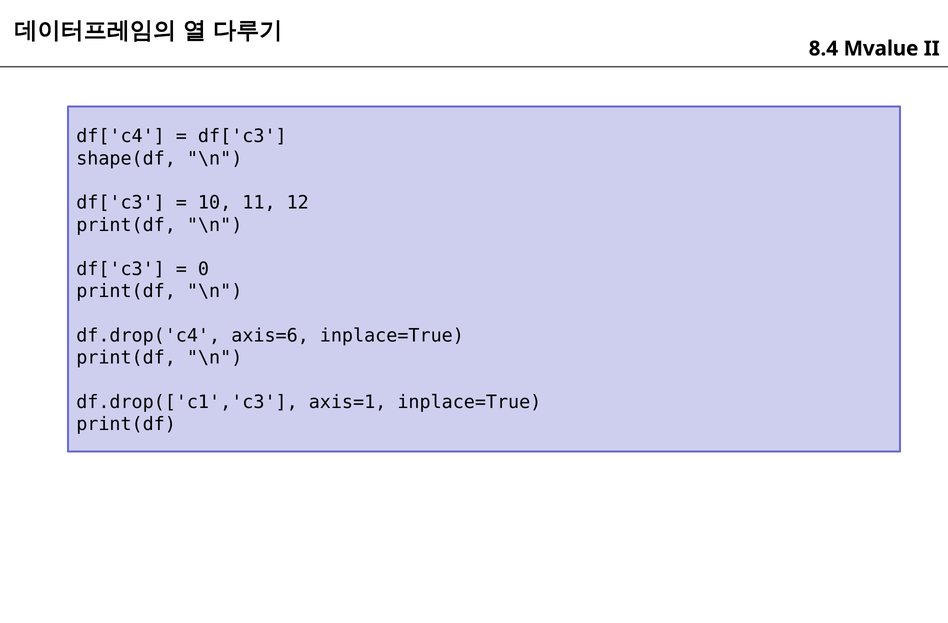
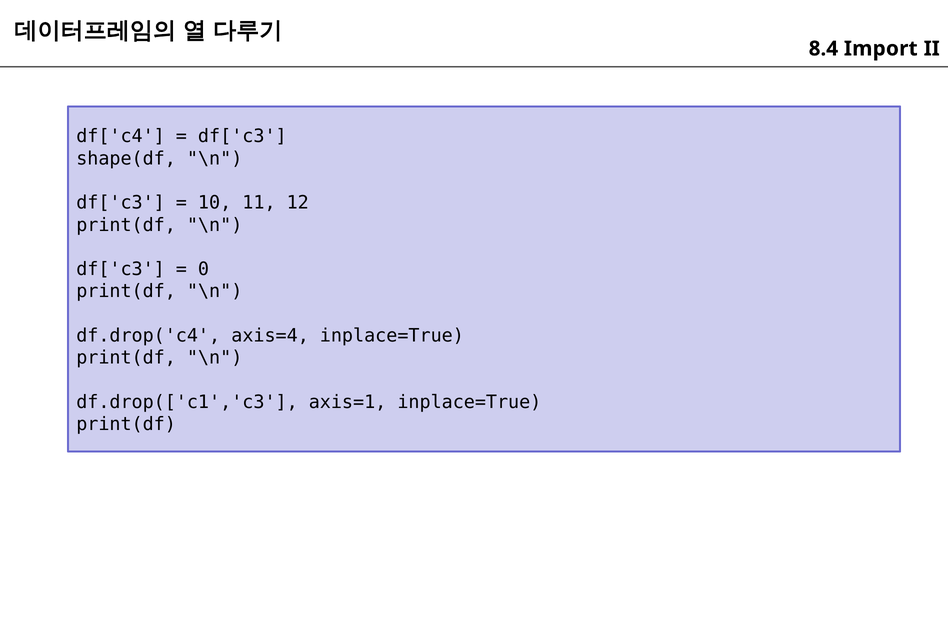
Mvalue: Mvalue -> Import
axis=6: axis=6 -> axis=4
